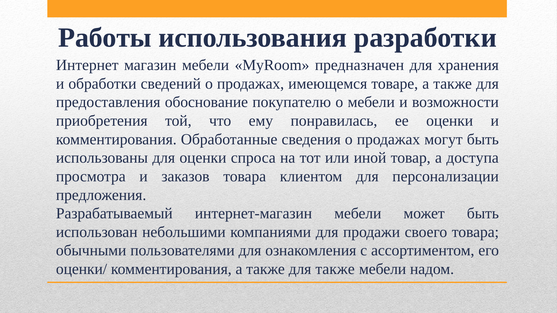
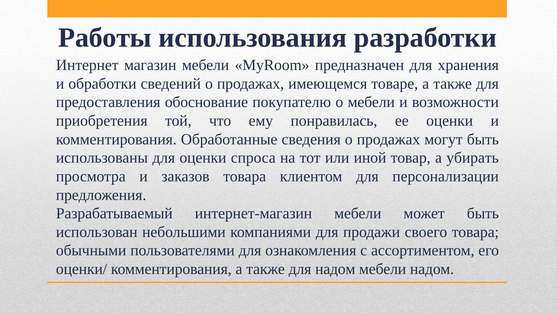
доступа: доступа -> убирать
для также: также -> надом
